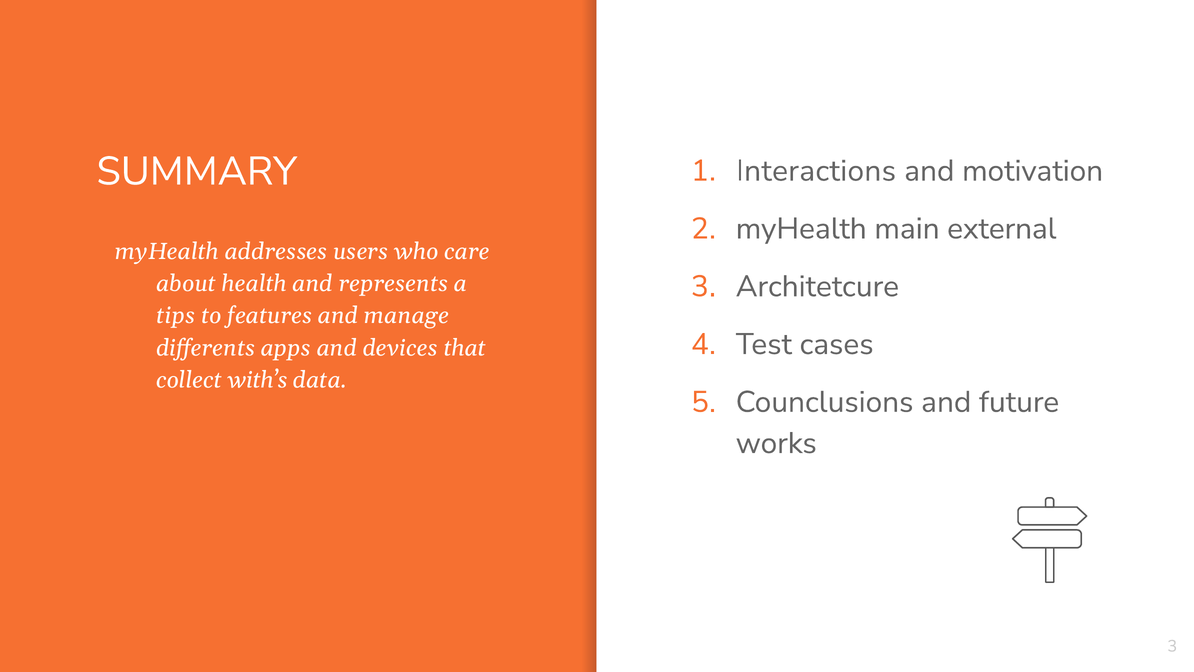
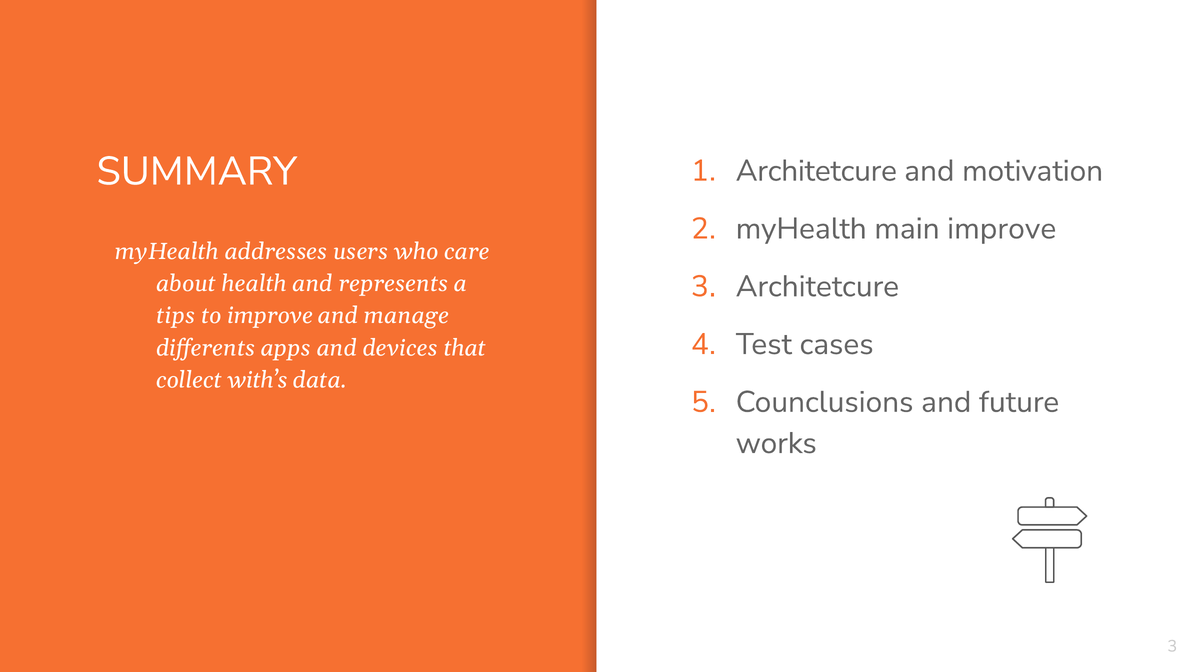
Interactions at (816, 171): Interactions -> Architetcure
main external: external -> improve
to features: features -> improve
